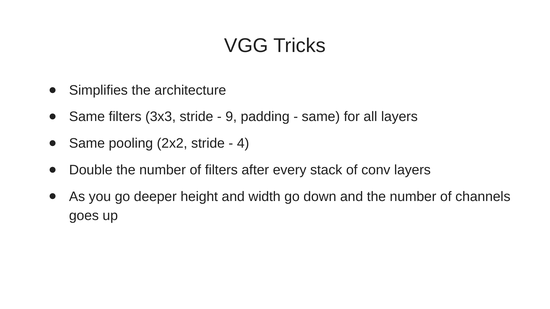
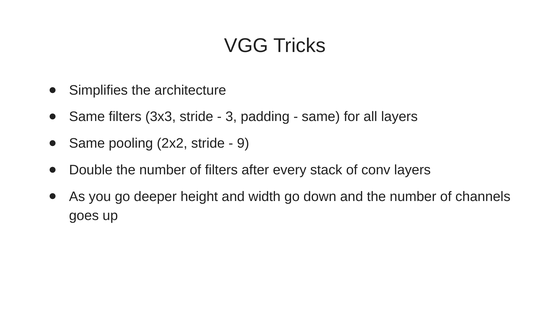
9: 9 -> 3
4: 4 -> 9
